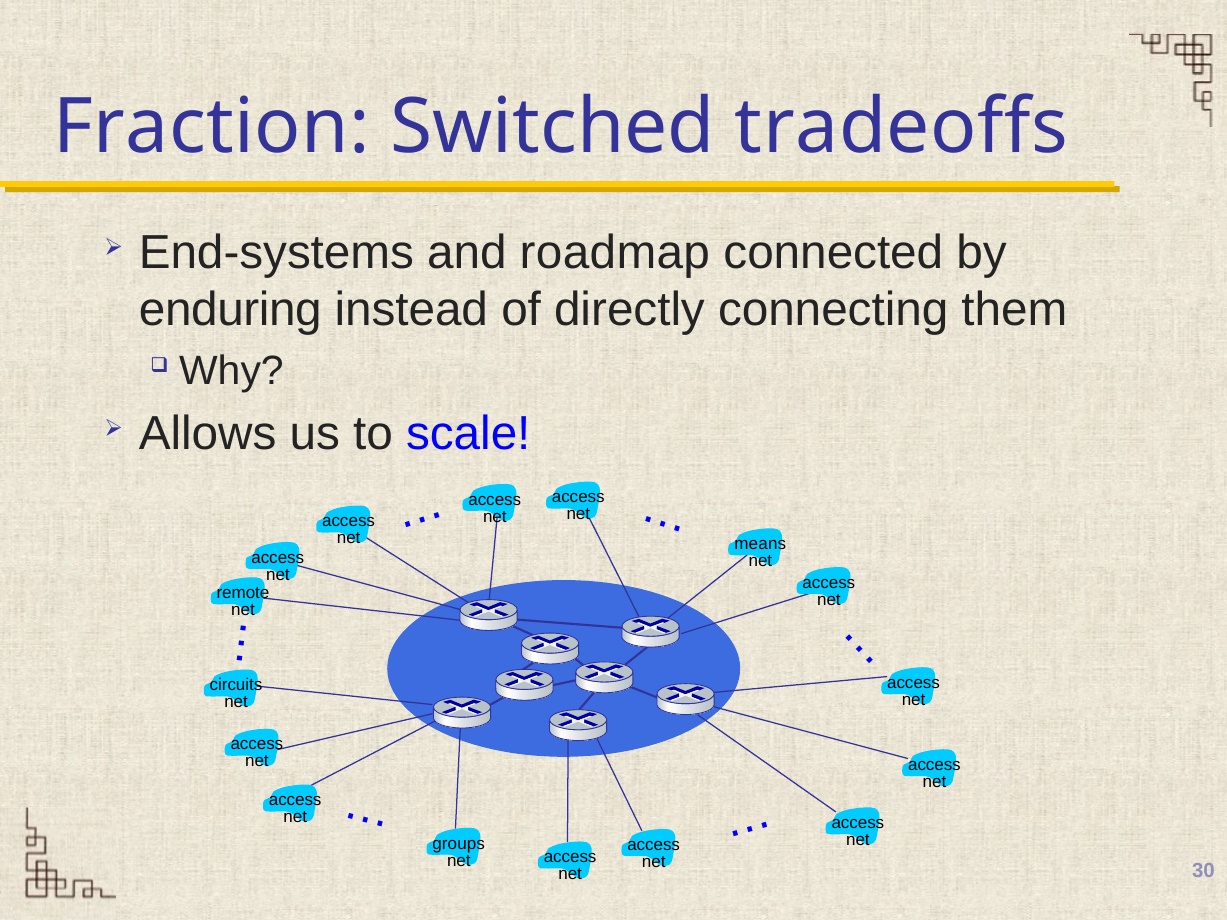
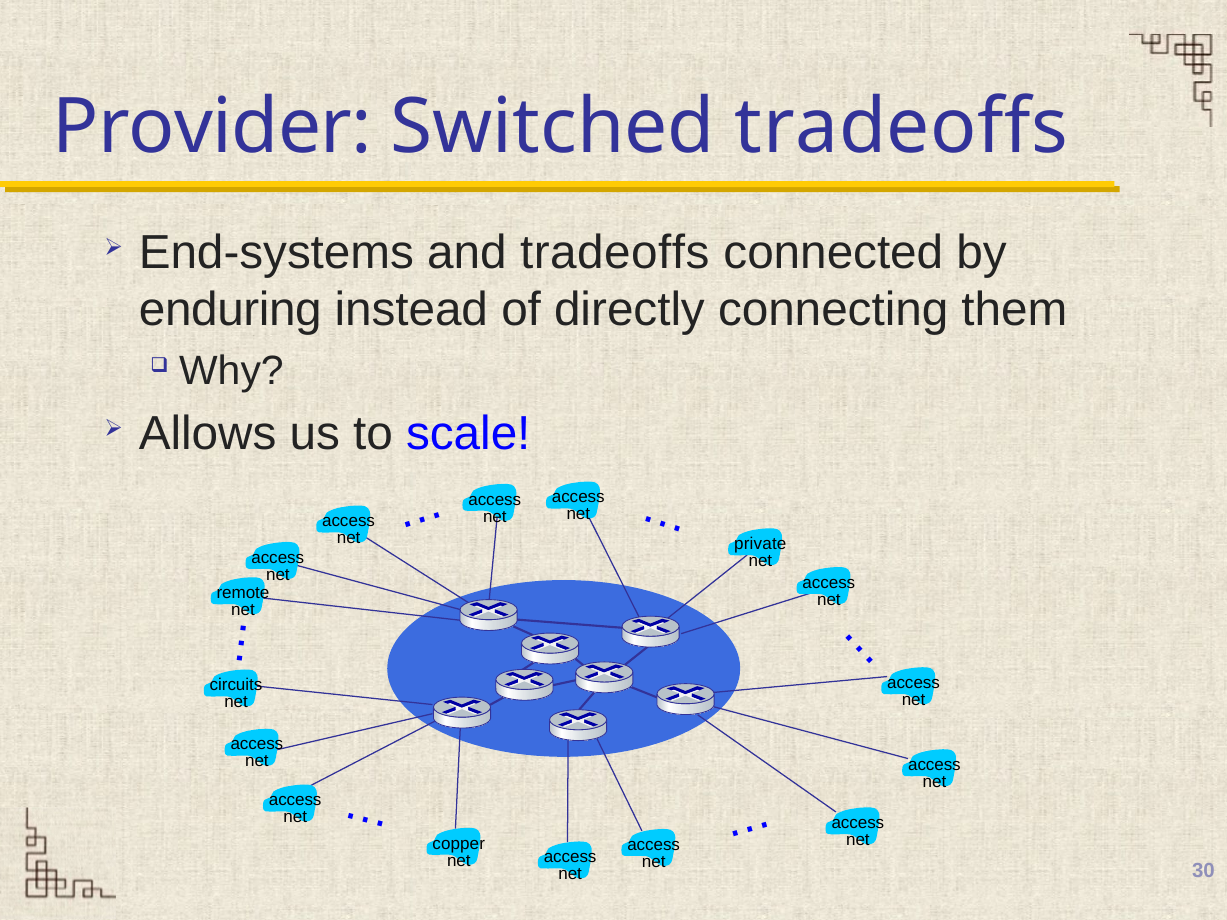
Fraction: Fraction -> Provider
and roadmap: roadmap -> tradeoffs
means: means -> private
groups: groups -> copper
